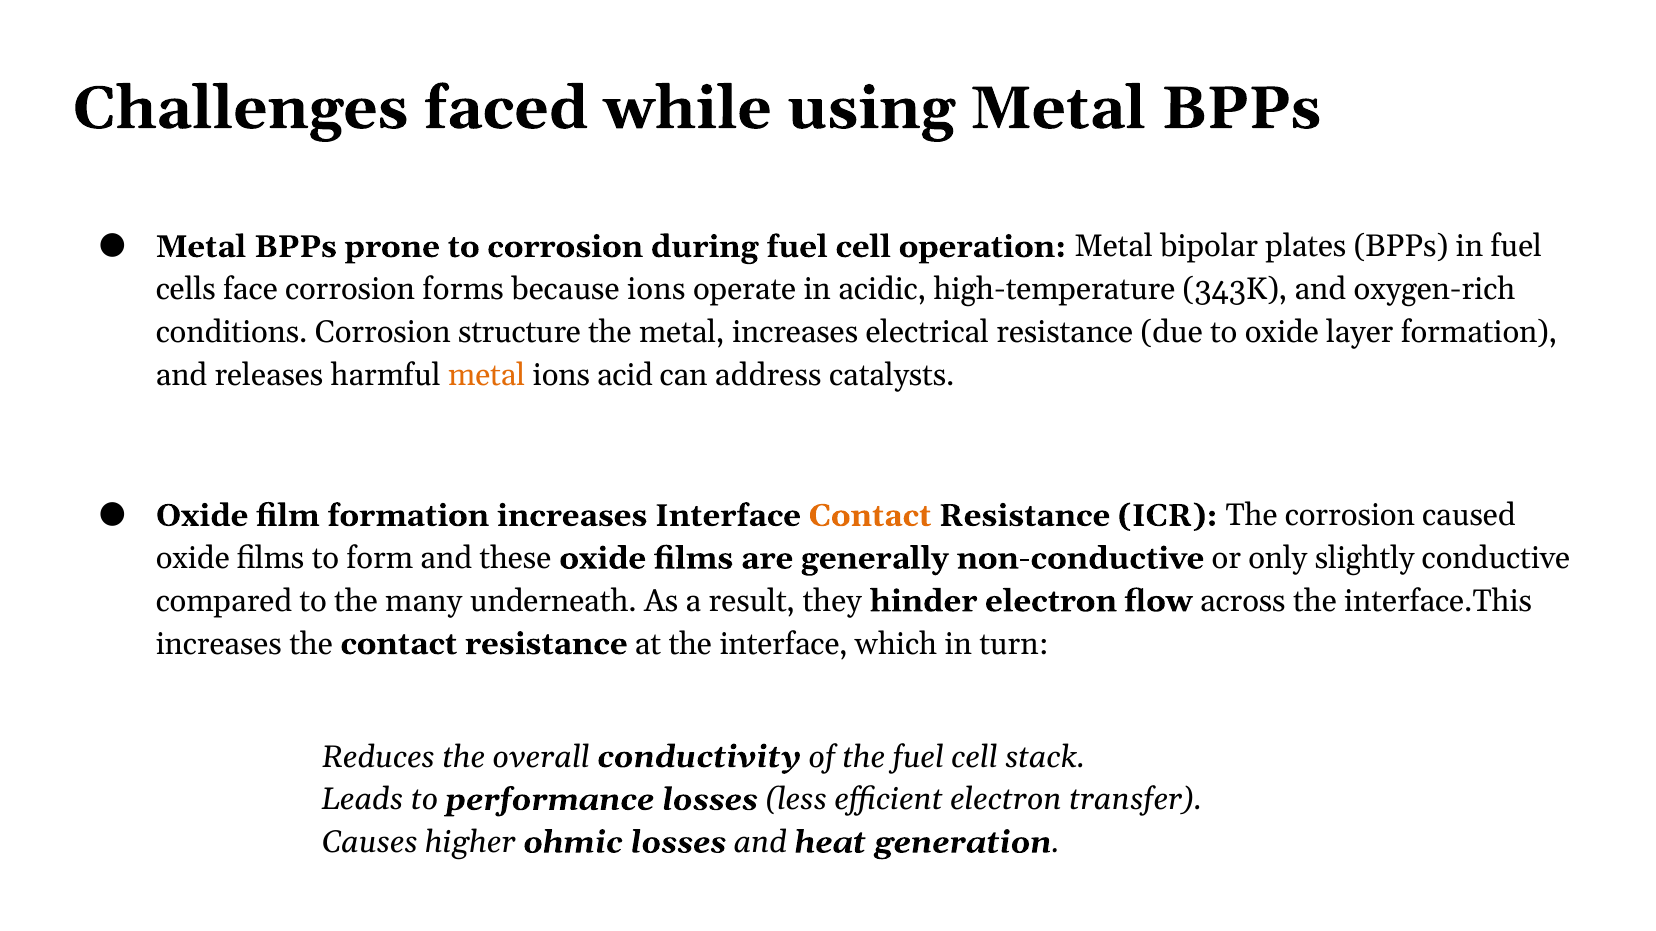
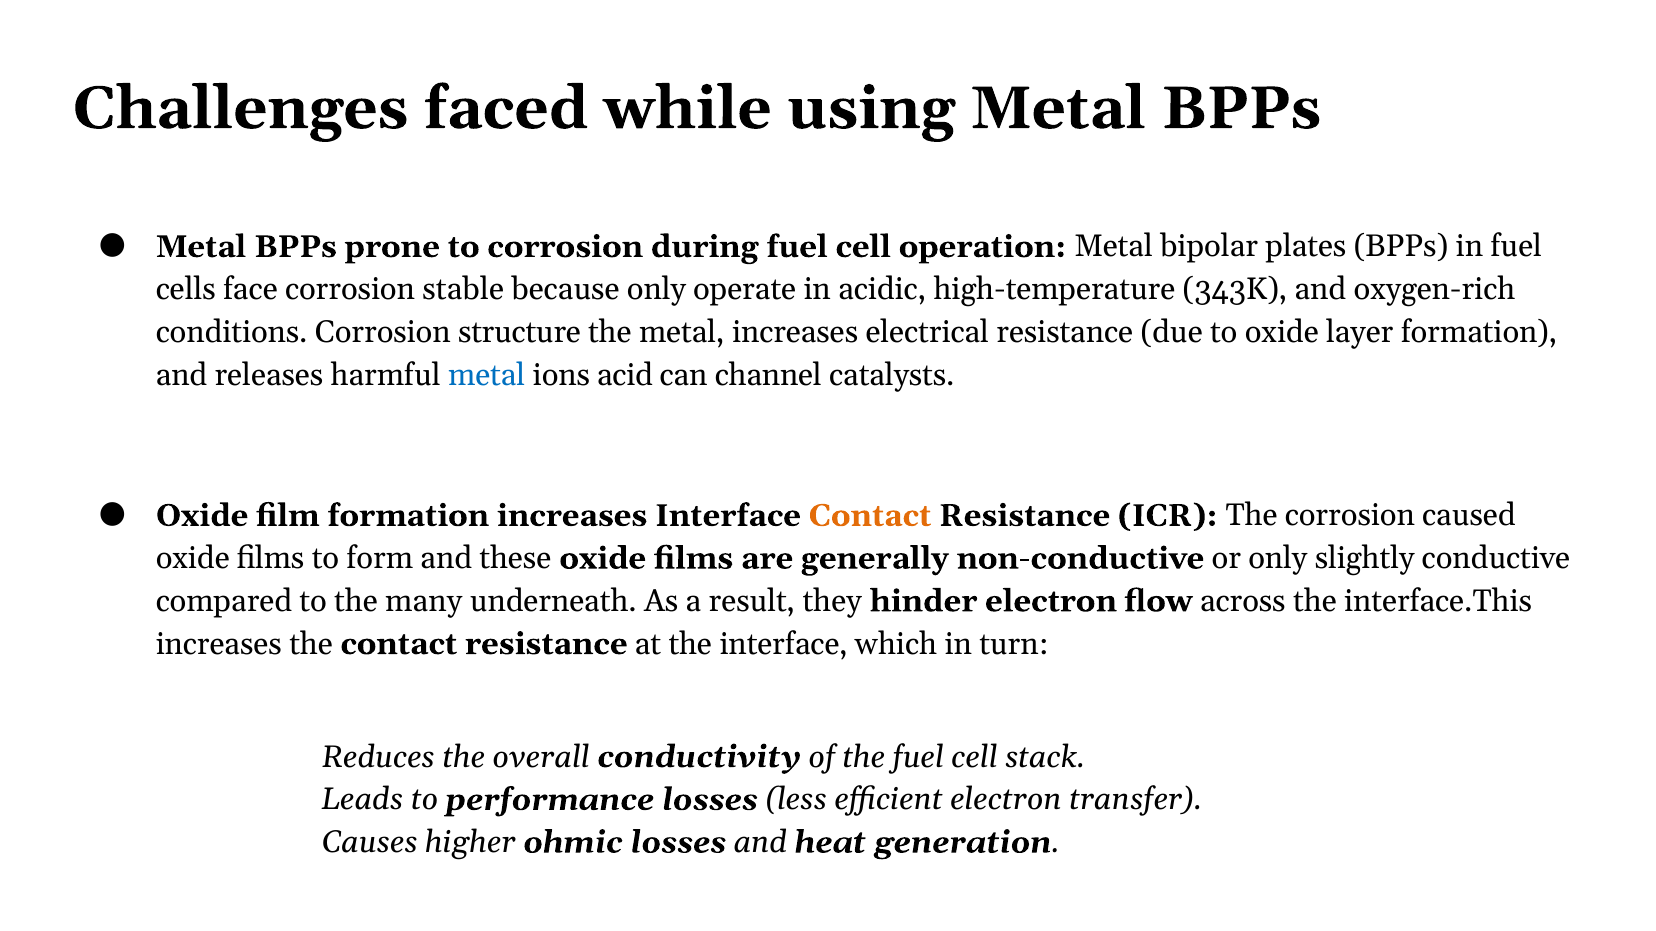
forms: forms -> stable
because ions: ions -> only
metal at (487, 375) colour: orange -> blue
address: address -> channel
